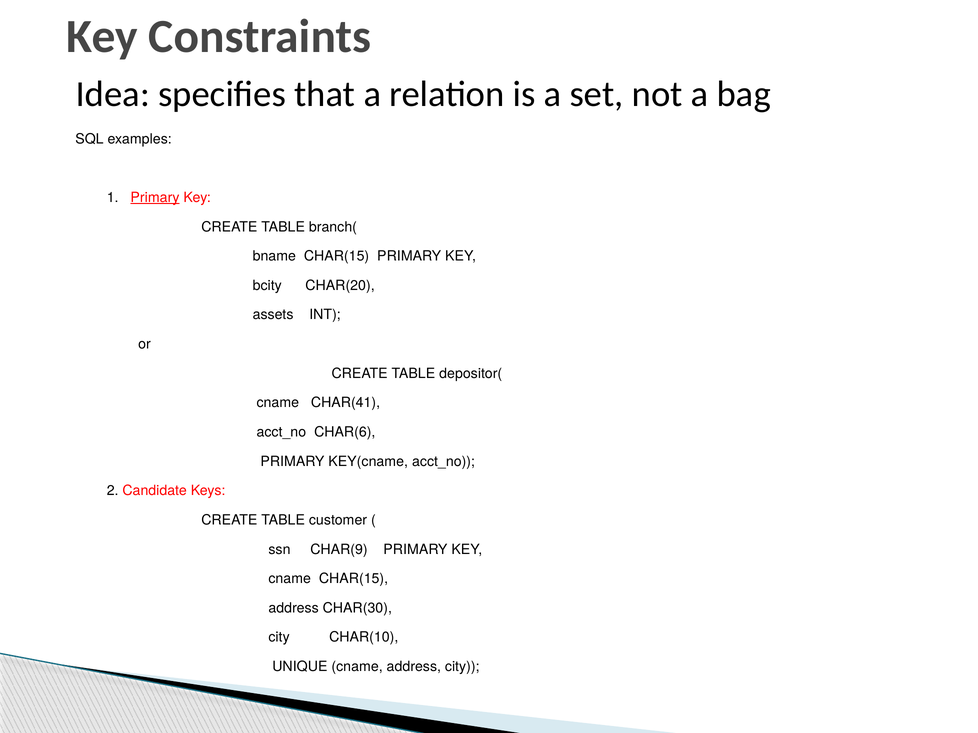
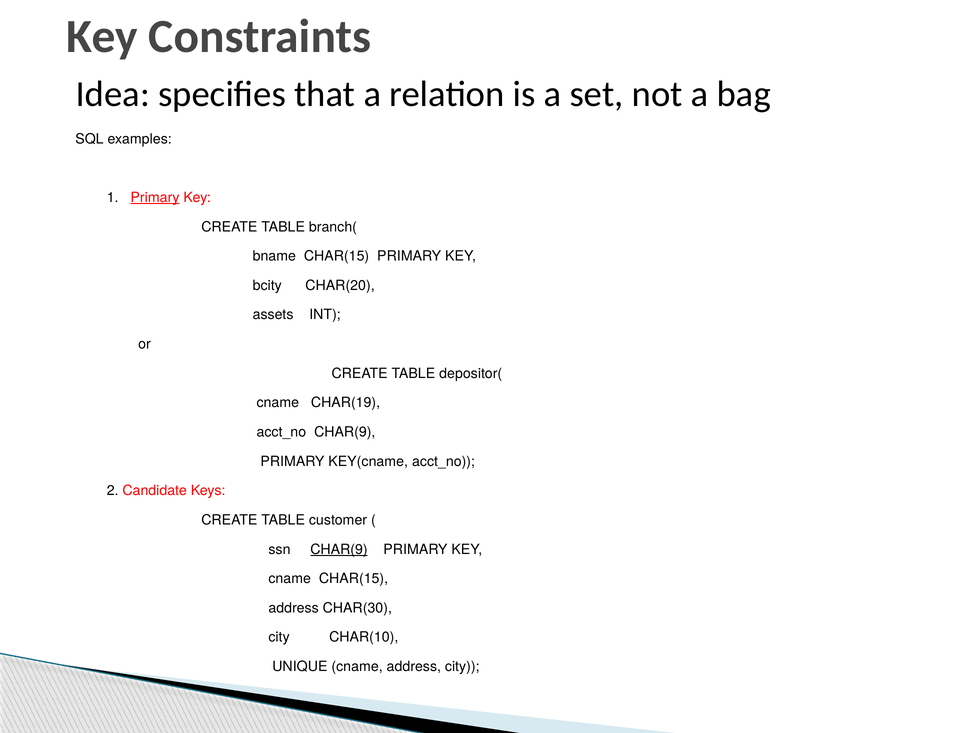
CHAR(41: CHAR(41 -> CHAR(19
acct_no CHAR(6: CHAR(6 -> CHAR(9
CHAR(9 at (339, 550) underline: none -> present
